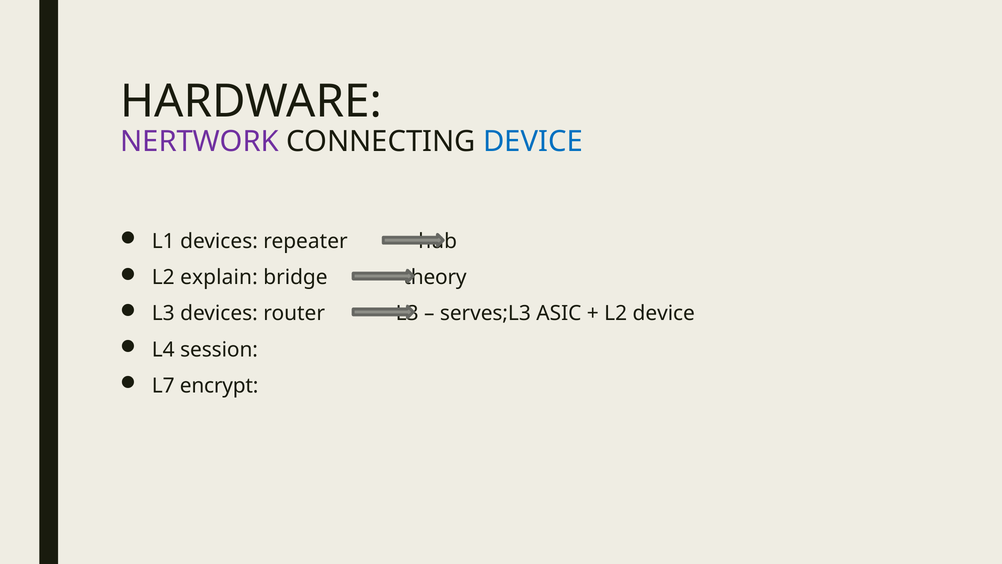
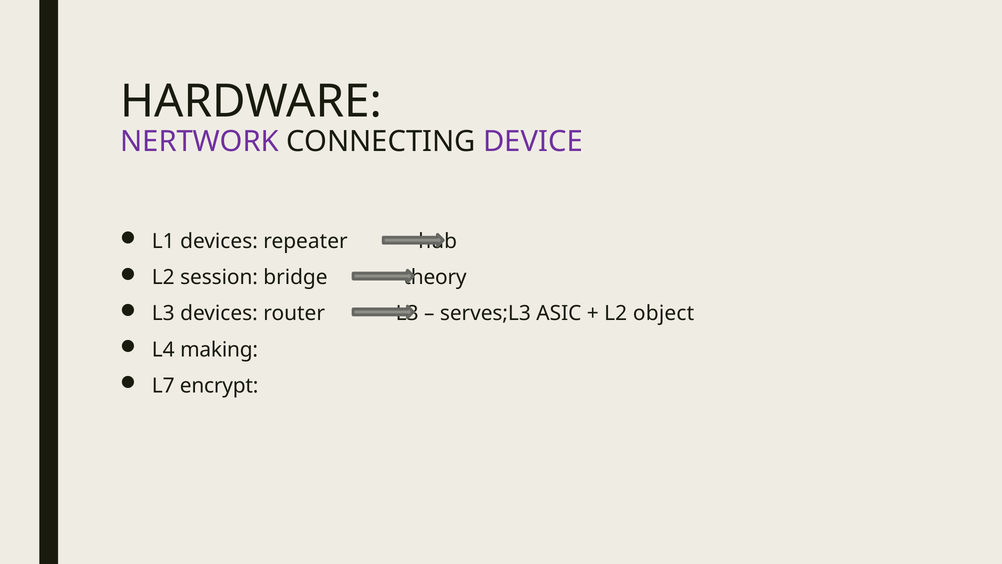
DEVICE at (533, 142) colour: blue -> purple
explain: explain -> session
L2 device: device -> object
session: session -> making
